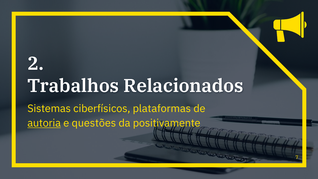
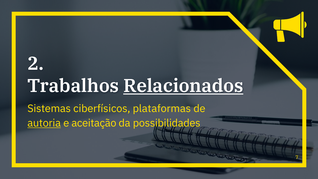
Relacionados underline: none -> present
questões: questões -> aceitação
positivamente: positivamente -> possibilidades
